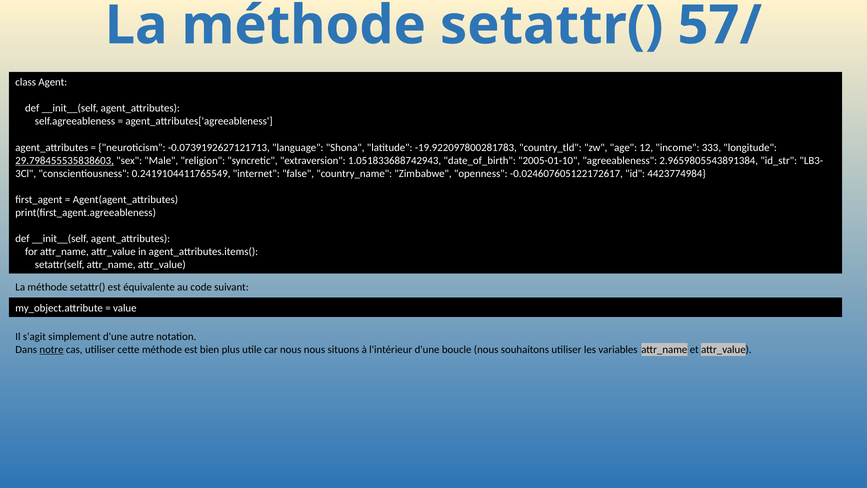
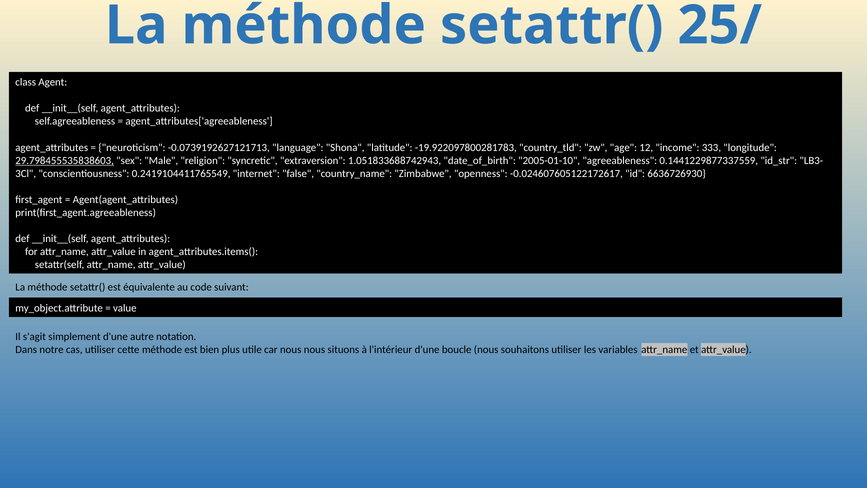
57/: 57/ -> 25/
2.9659805543891384: 2.9659805543891384 -> 0.1441229877337559
4423774984: 4423774984 -> 6636726930
notre underline: present -> none
